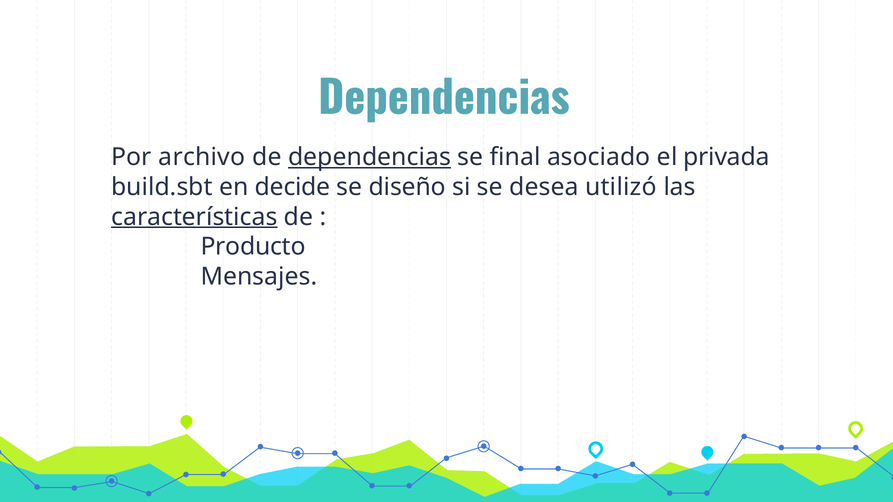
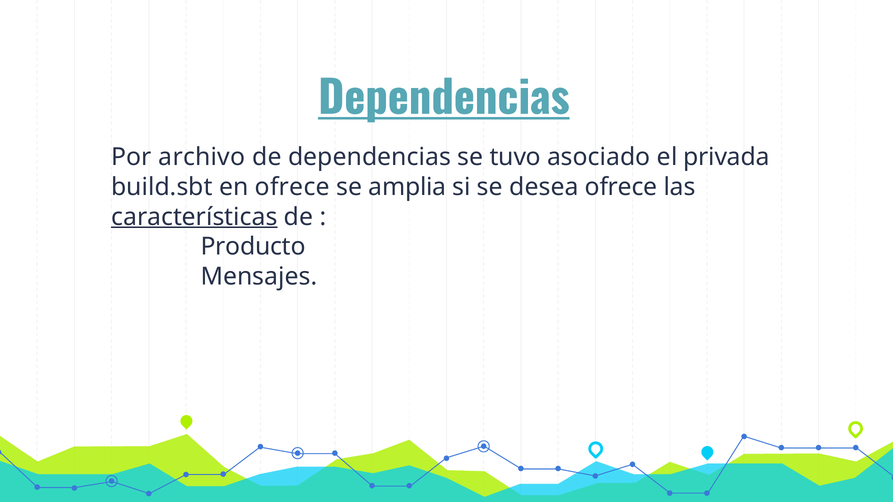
Dependencias at (444, 99) underline: none -> present
dependencias at (370, 157) underline: present -> none
final: final -> tuvo
en decide: decide -> ofrece
diseño: diseño -> amplia
desea utilizó: utilizó -> ofrece
